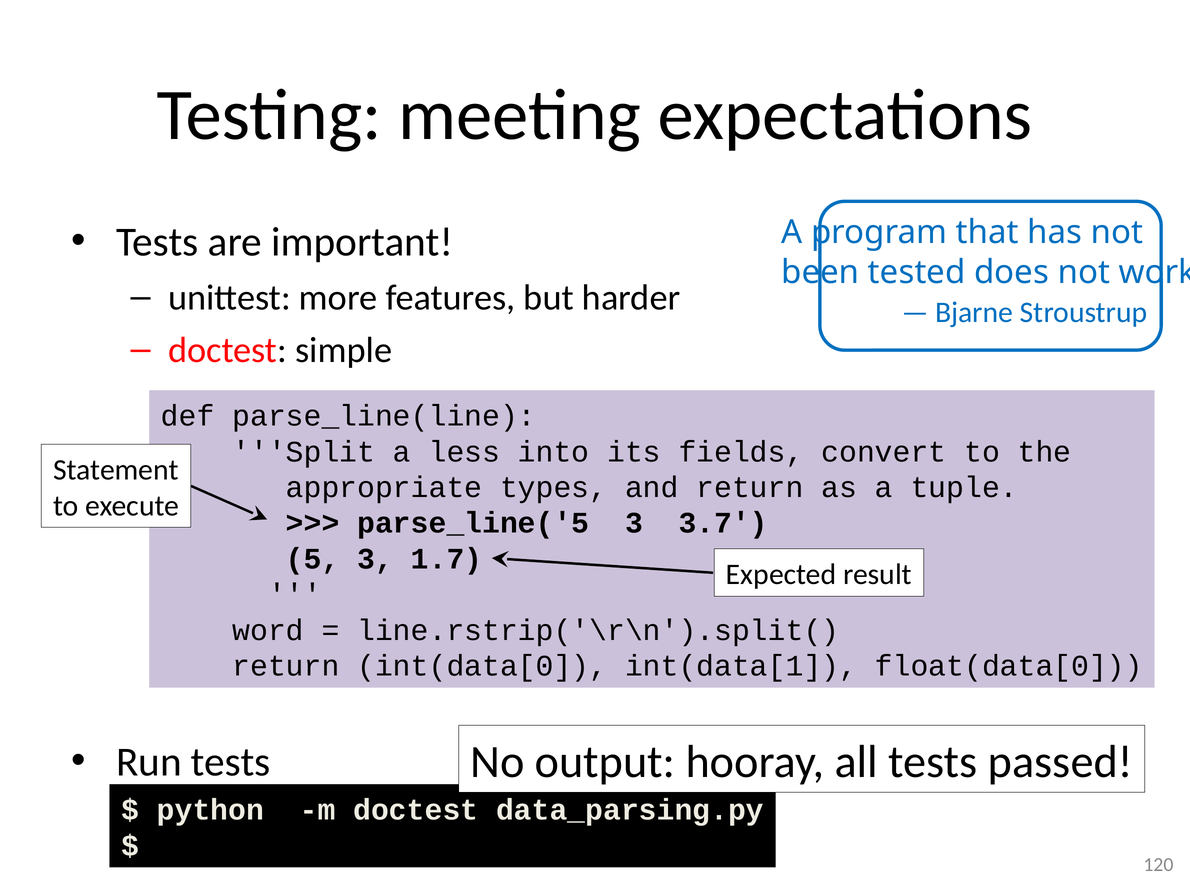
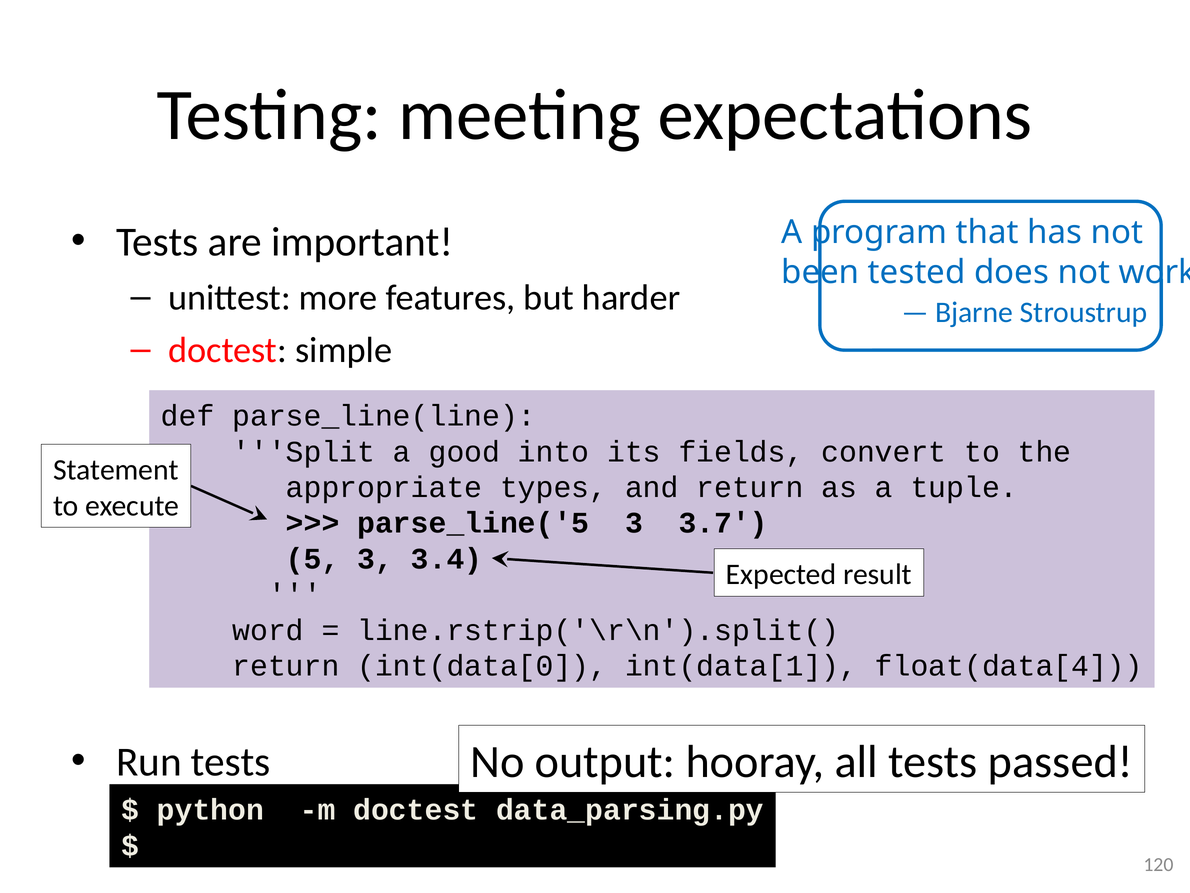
less: less -> good
1.7: 1.7 -> 3.4
float(data[0: float(data[0 -> float(data[4
